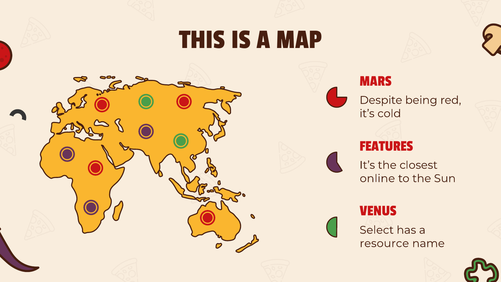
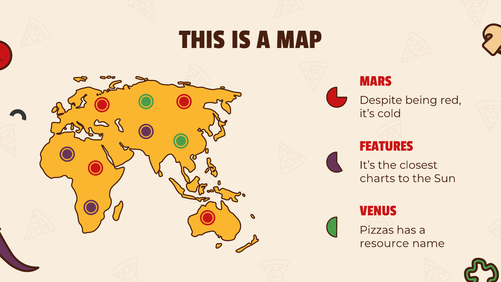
online: online -> charts
Select: Select -> Pizzas
